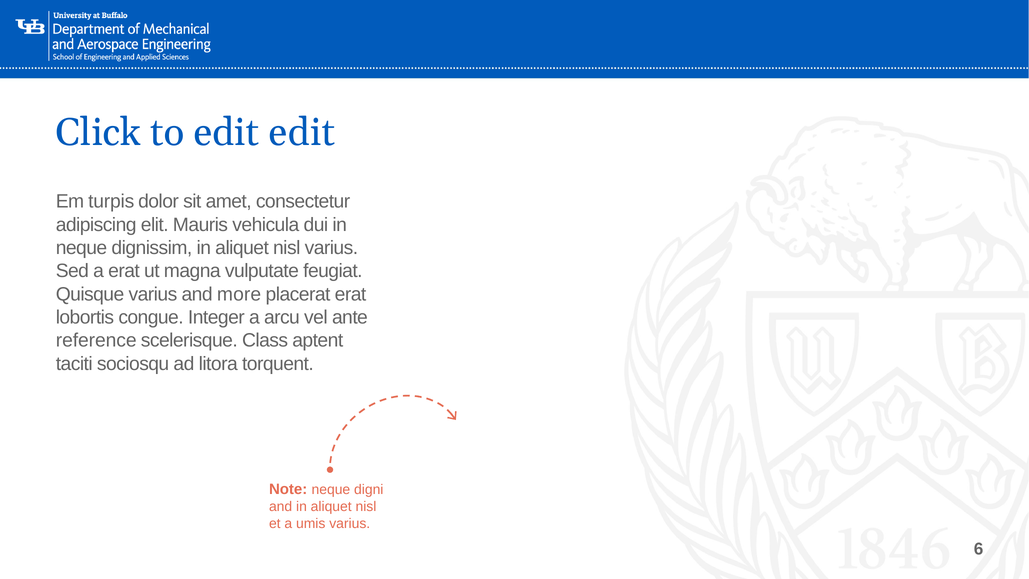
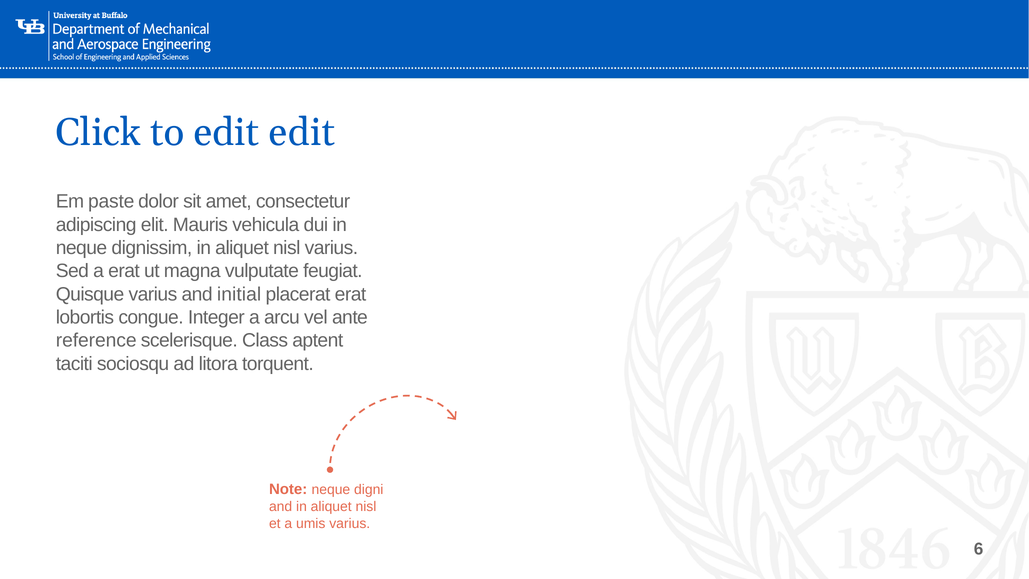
turpis: turpis -> paste
more: more -> initial
